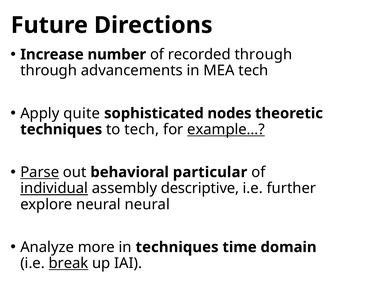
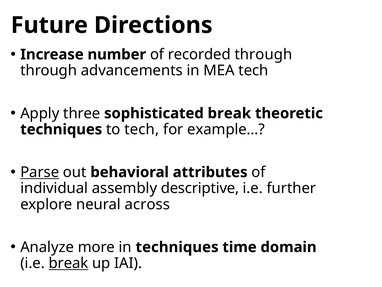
quite: quite -> three
sophisticated nodes: nodes -> break
example… underline: present -> none
particular: particular -> attributes
individual underline: present -> none
neural neural: neural -> across
